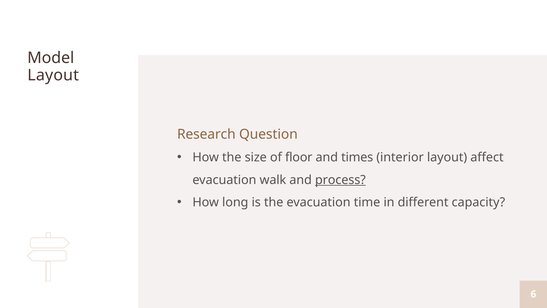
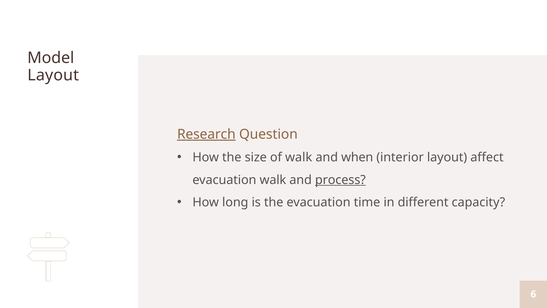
Research underline: none -> present
of floor: floor -> walk
times: times -> when
